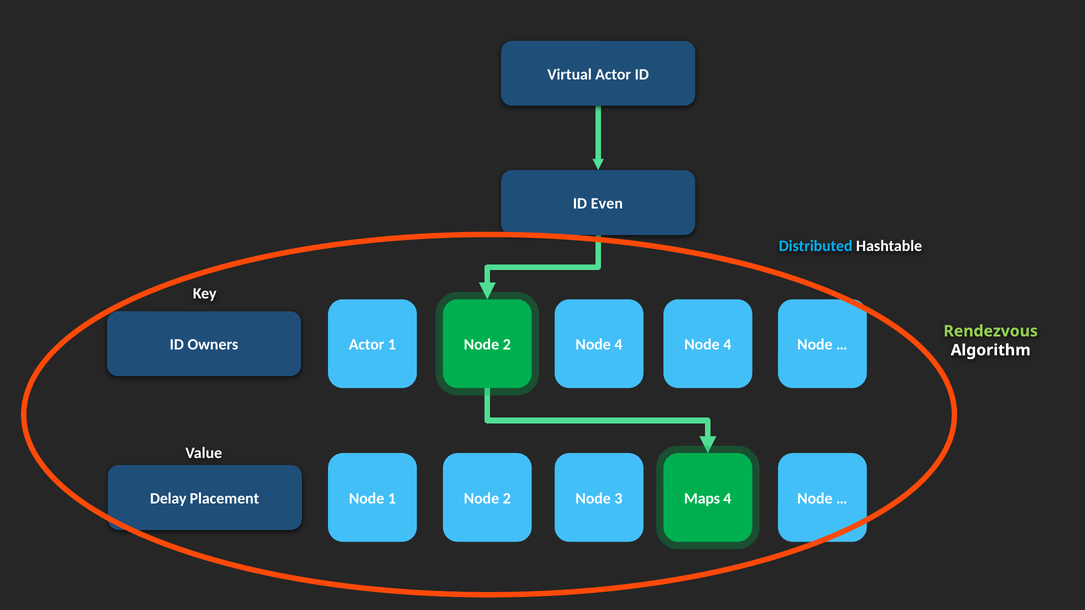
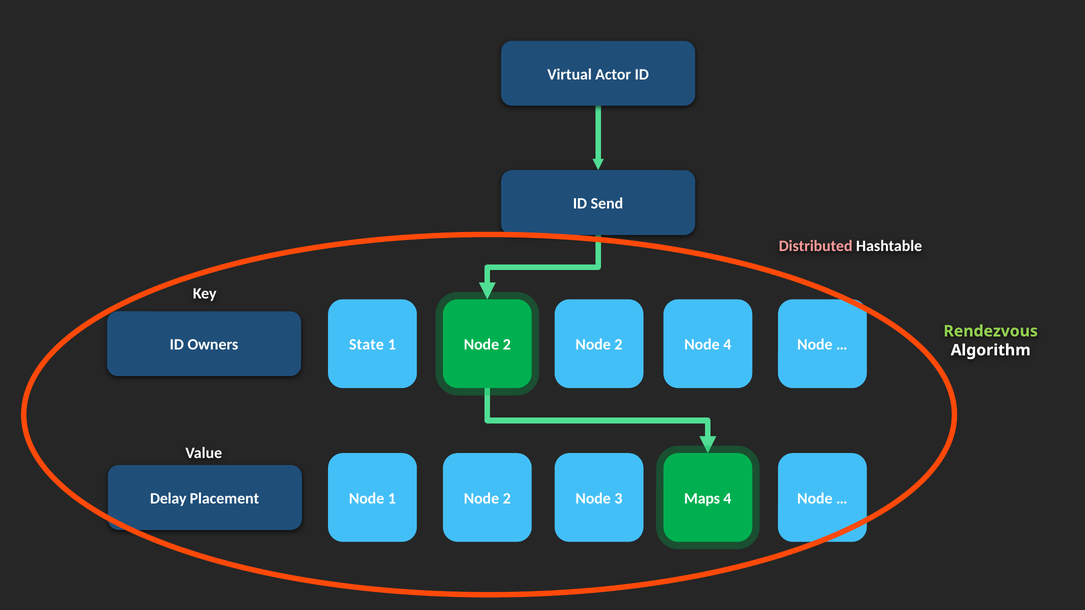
Even: Even -> Send
Distributed colour: light blue -> pink
Actor at (367, 345): Actor -> State
4 at (618, 345): 4 -> 2
